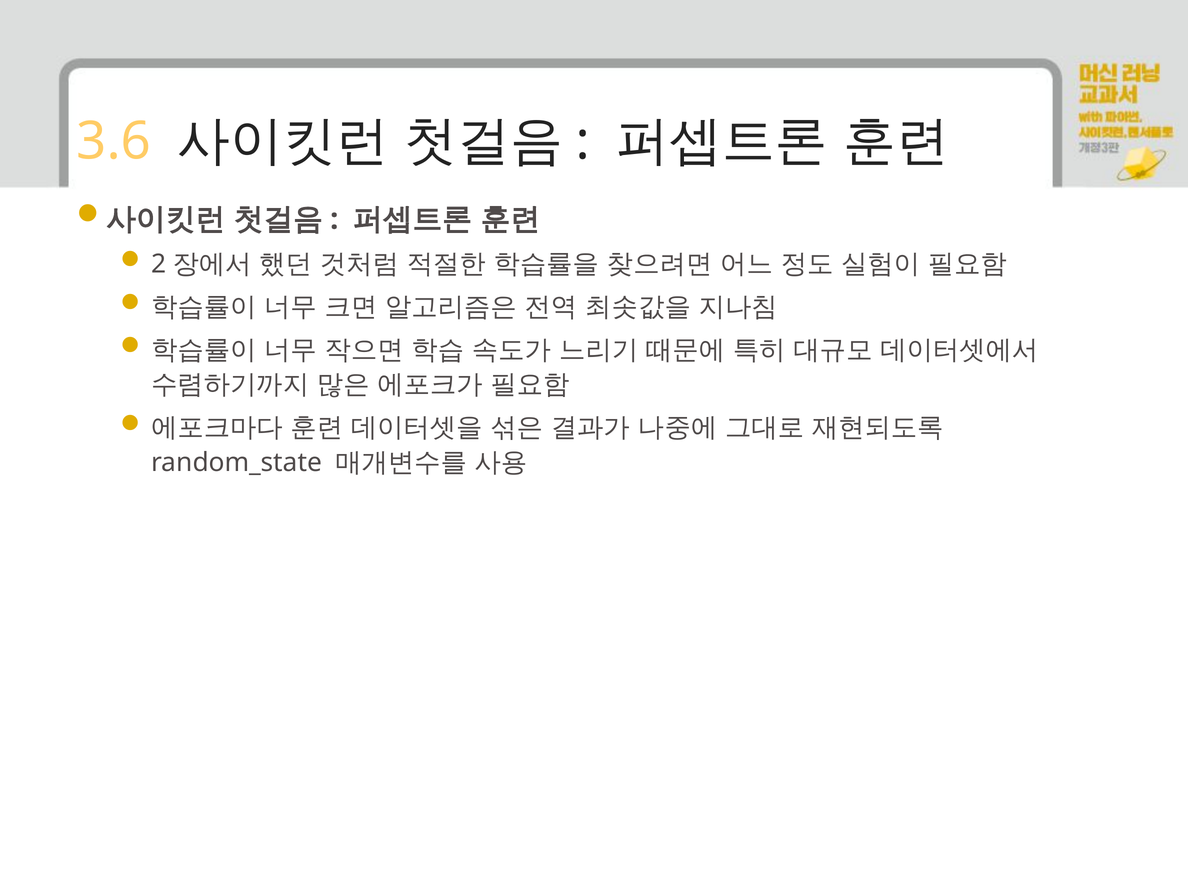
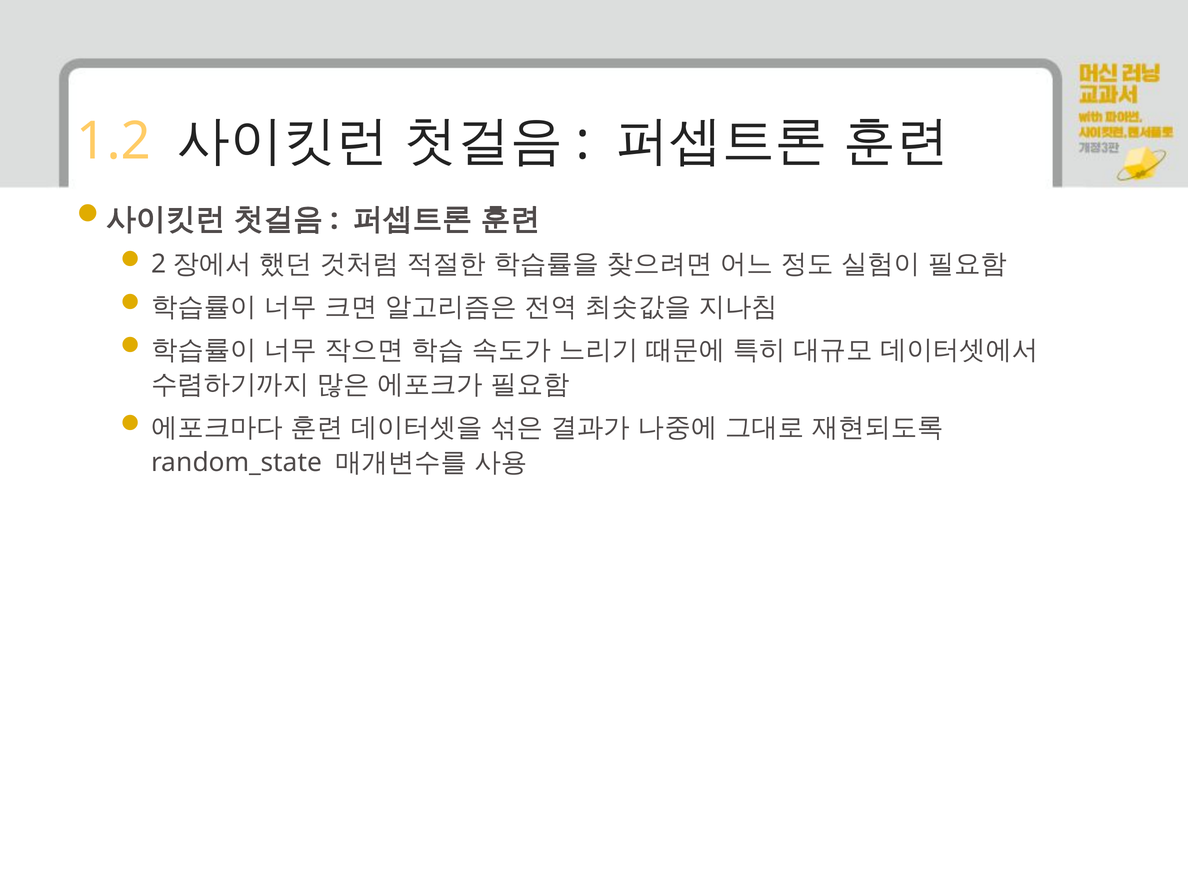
3.6: 3.6 -> 1.2
